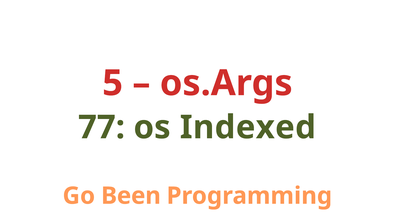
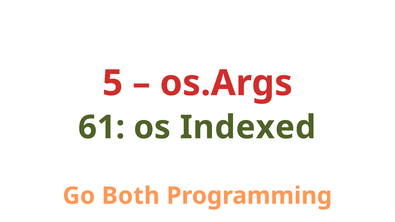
77: 77 -> 61
Been: Been -> Both
